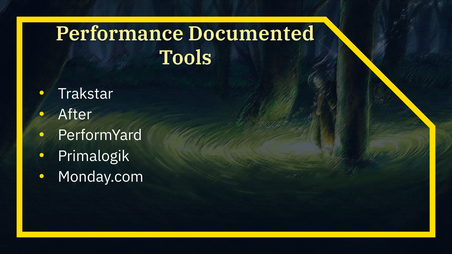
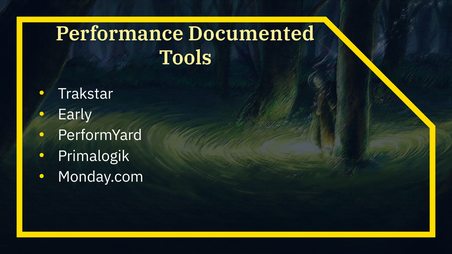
After: After -> Early
